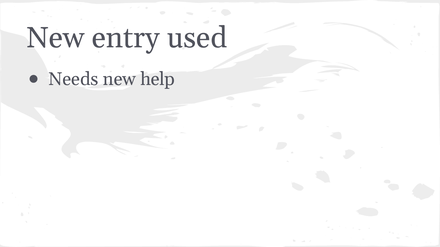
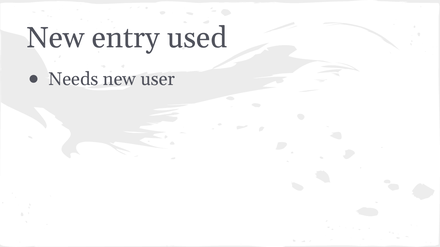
help: help -> user
